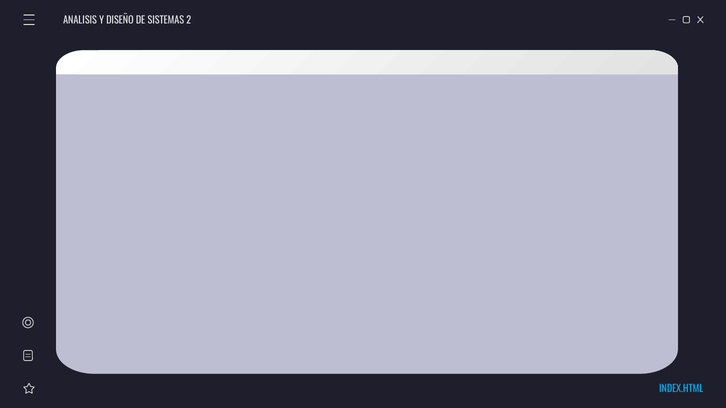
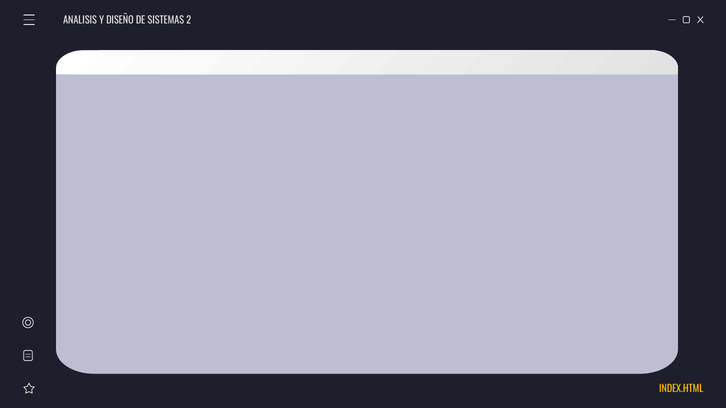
INDEX.HTML colour: light blue -> yellow
